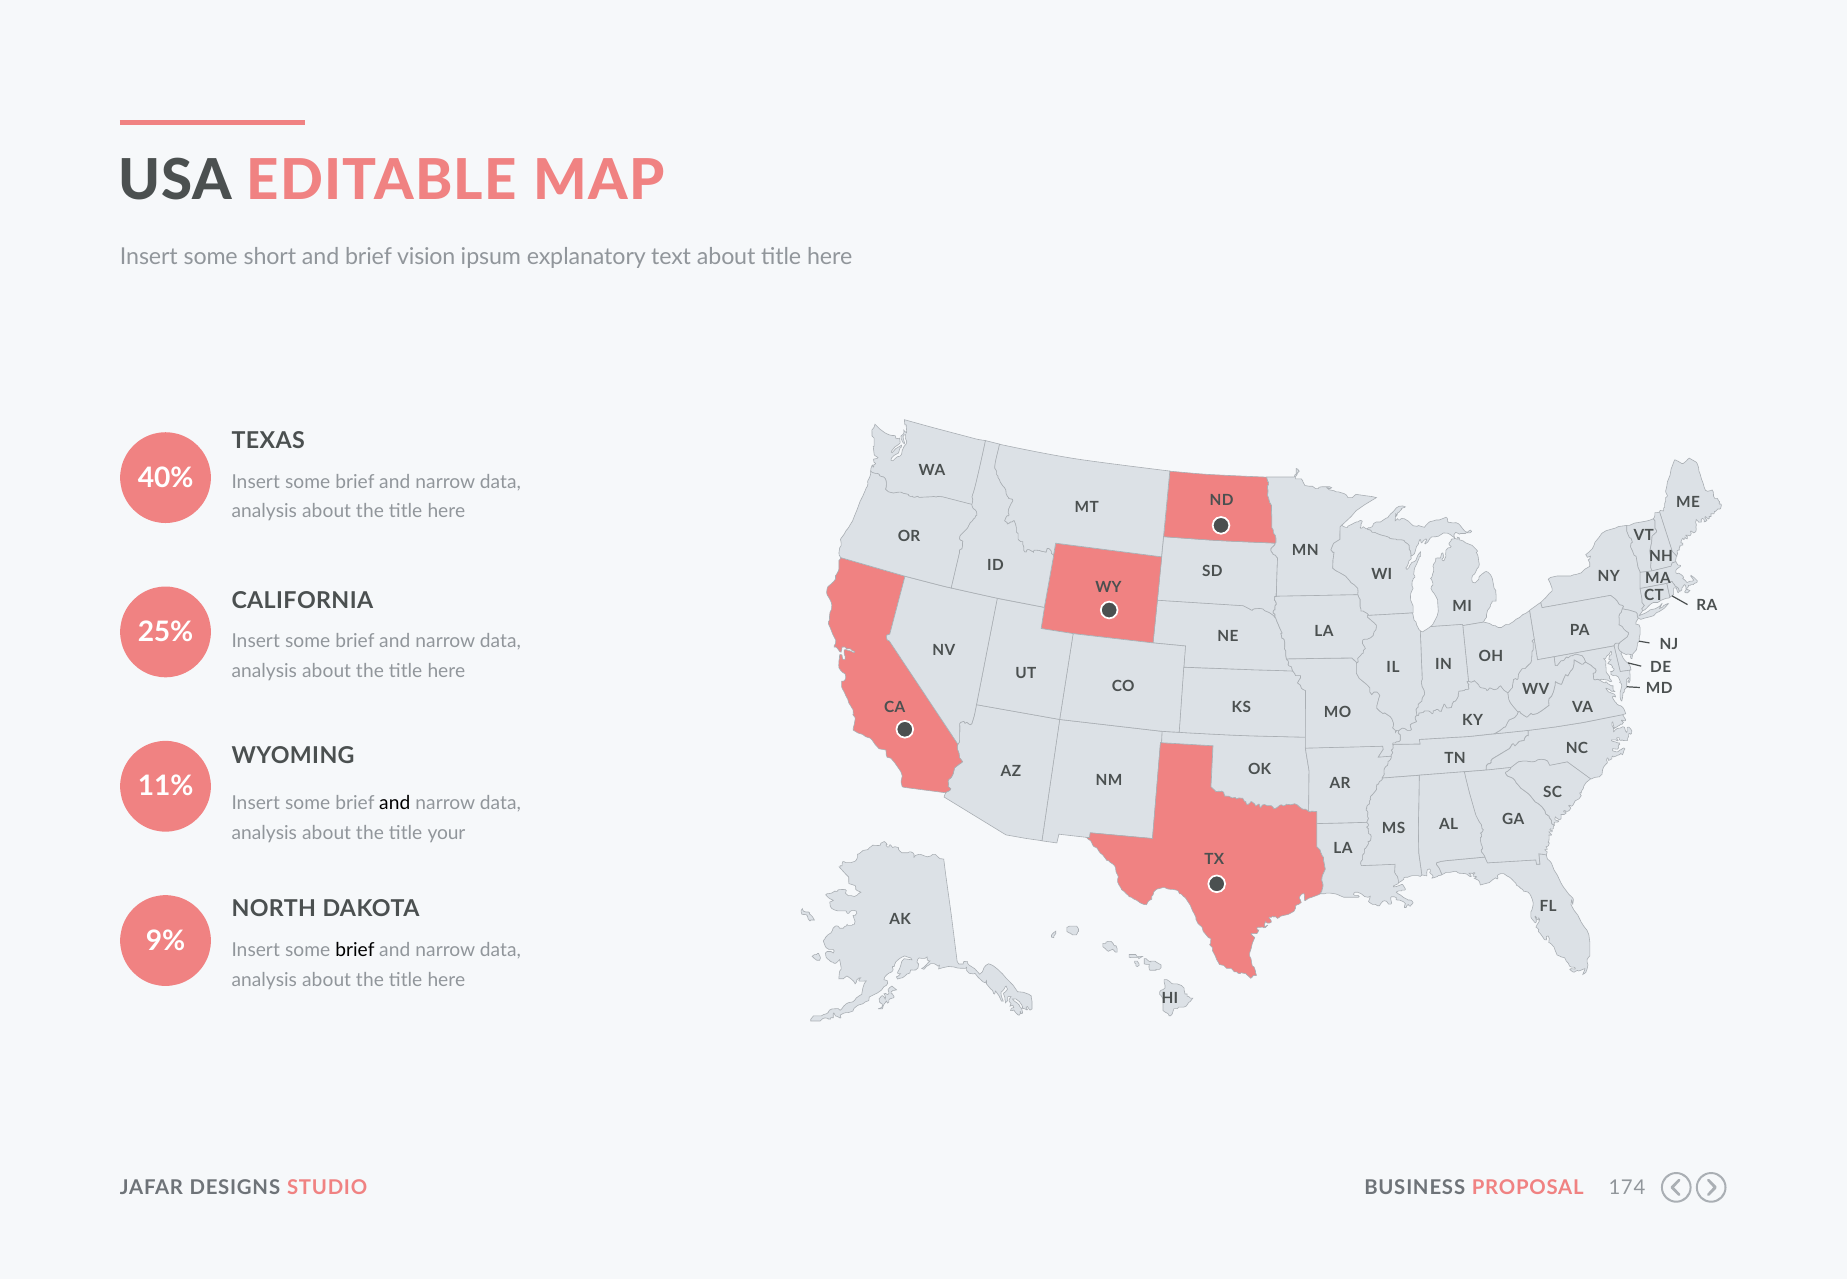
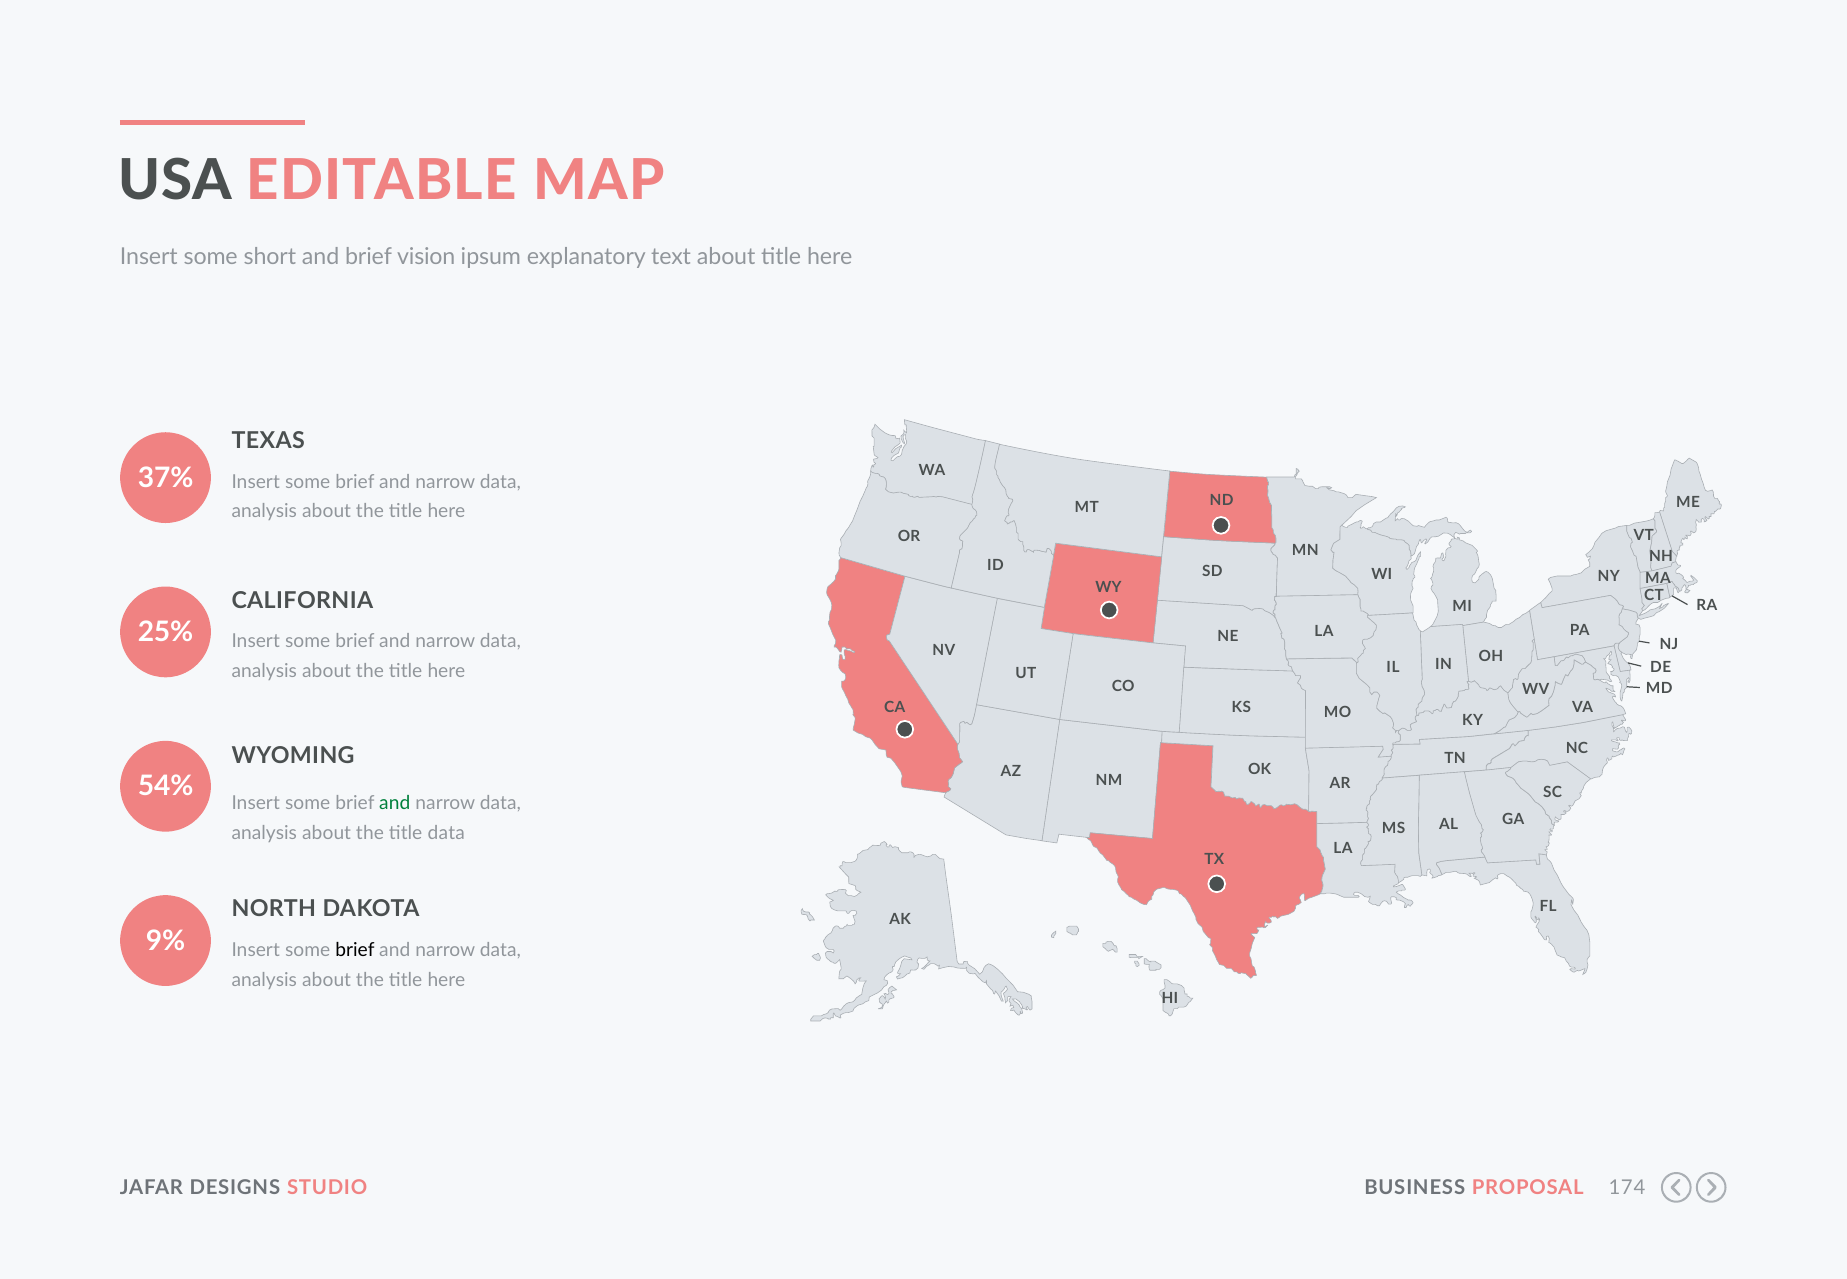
40%: 40% -> 37%
11%: 11% -> 54%
and at (395, 803) colour: black -> green
title your: your -> data
